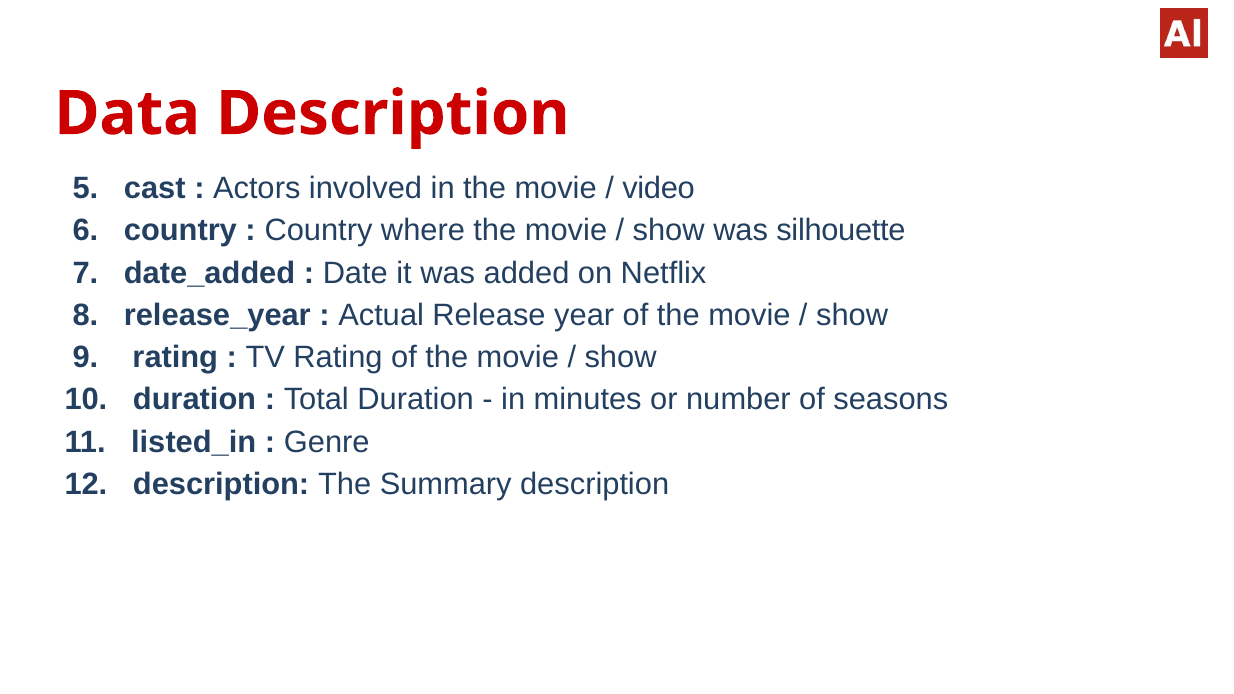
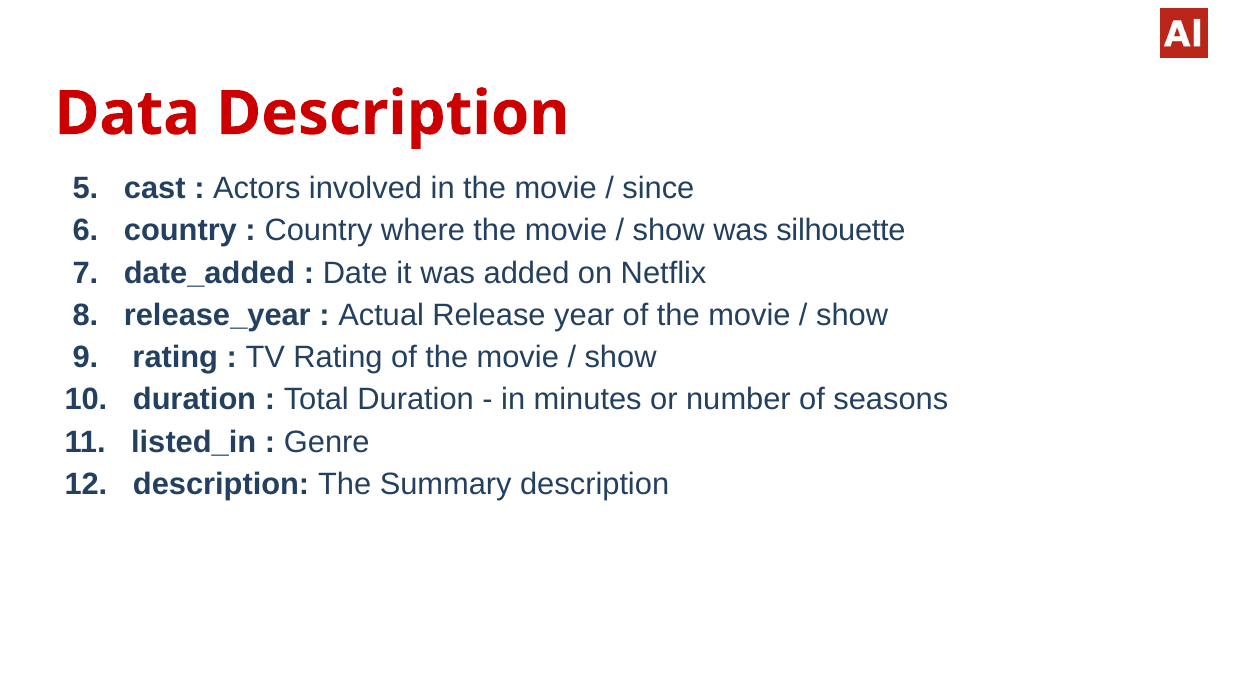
video: video -> since
